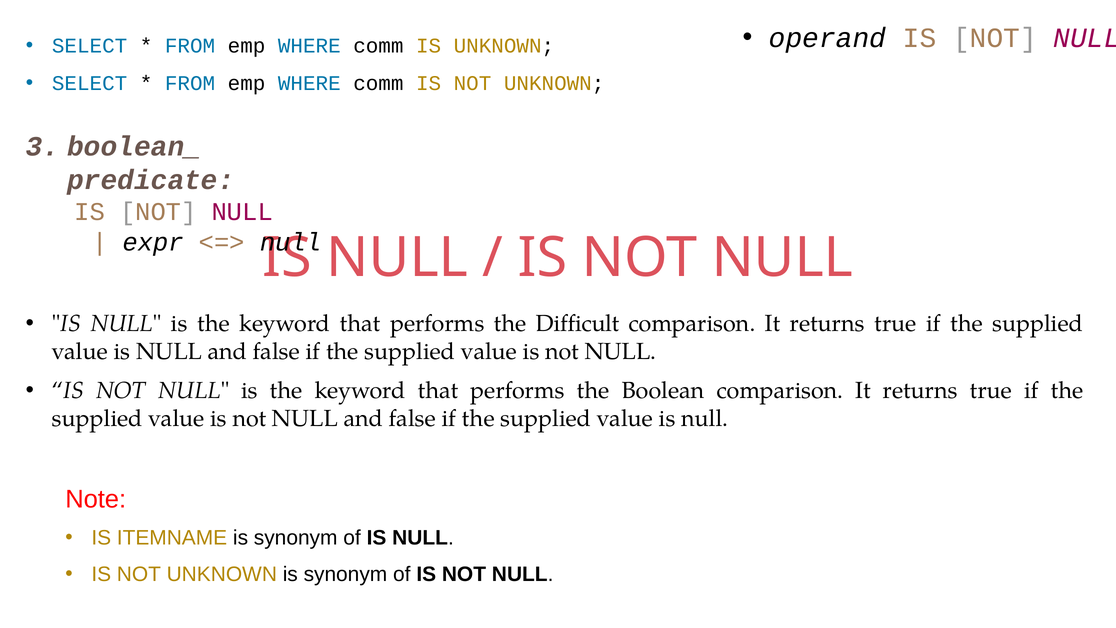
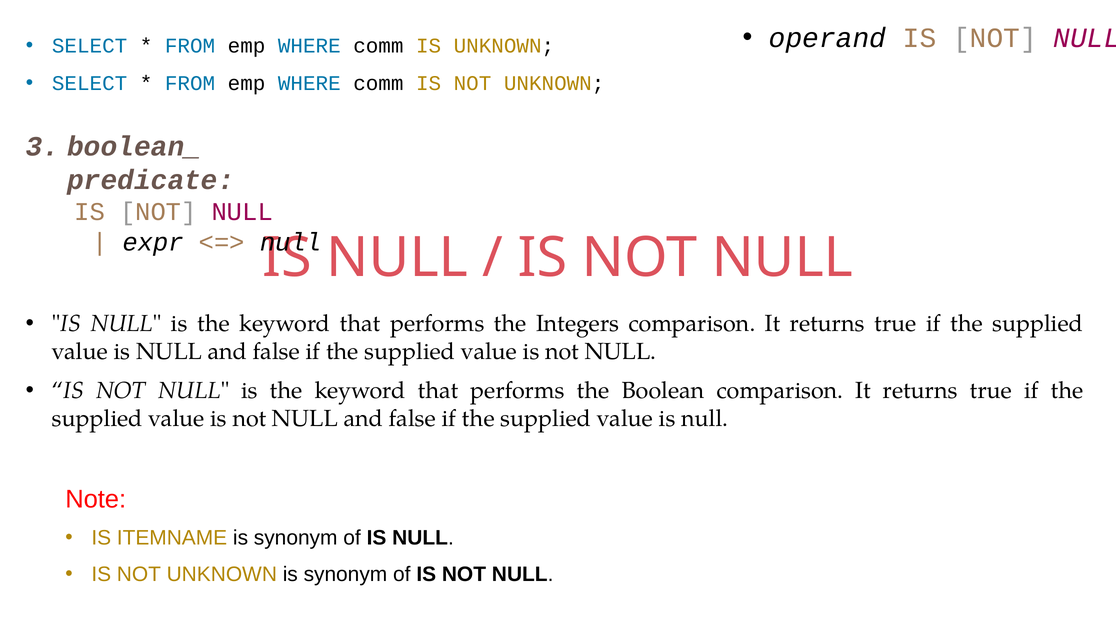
Difficult: Difficult -> Integers
